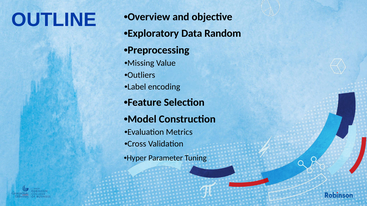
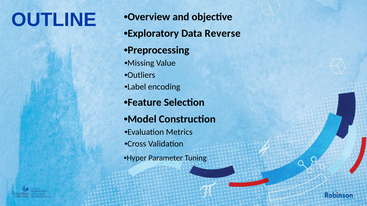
Random: Random -> Reverse
